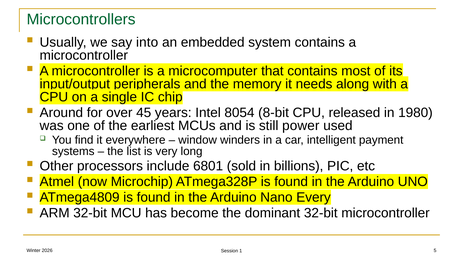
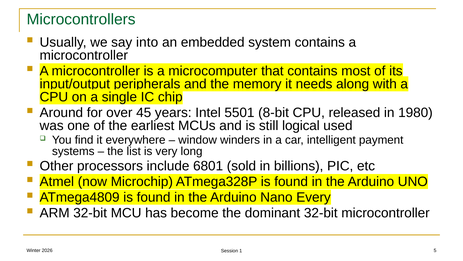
8054: 8054 -> 5501
power: power -> logical
